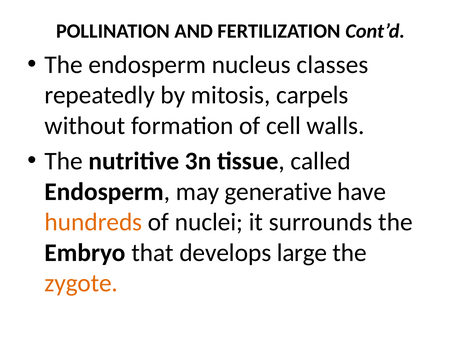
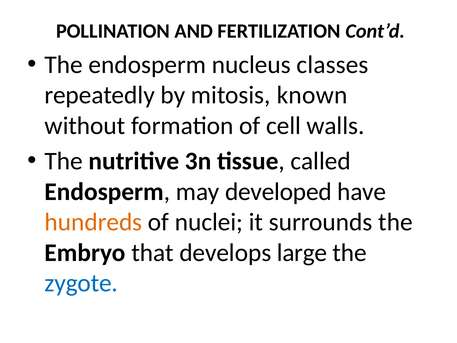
carpels: carpels -> known
generative: generative -> developed
zygote colour: orange -> blue
